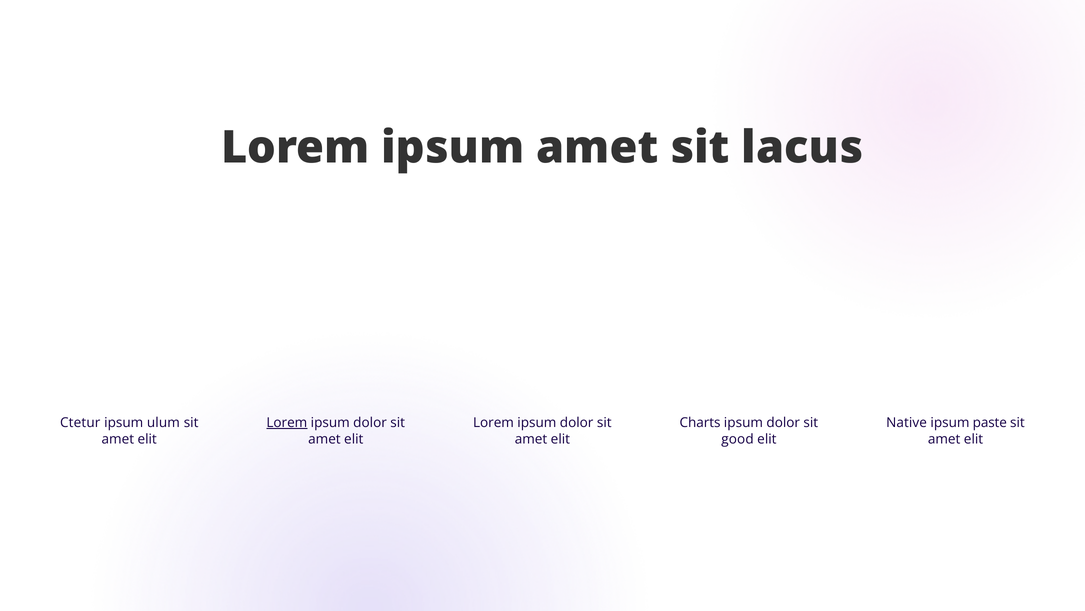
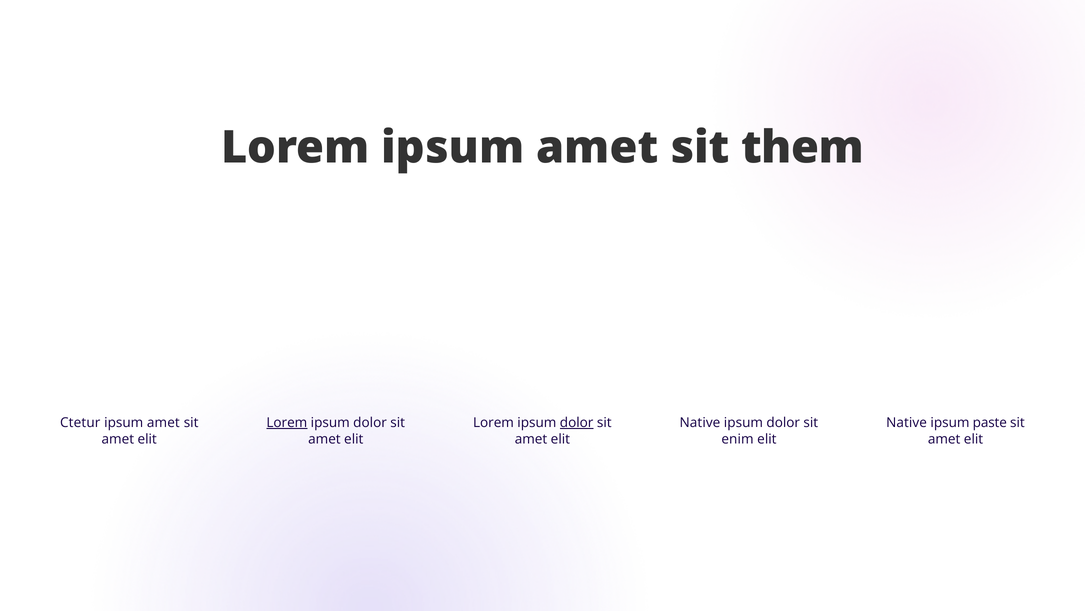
lacus: lacus -> them
ulum at (163, 422): ulum -> amet
dolor at (577, 422) underline: none -> present
Charts at (700, 422): Charts -> Native
good: good -> enim
